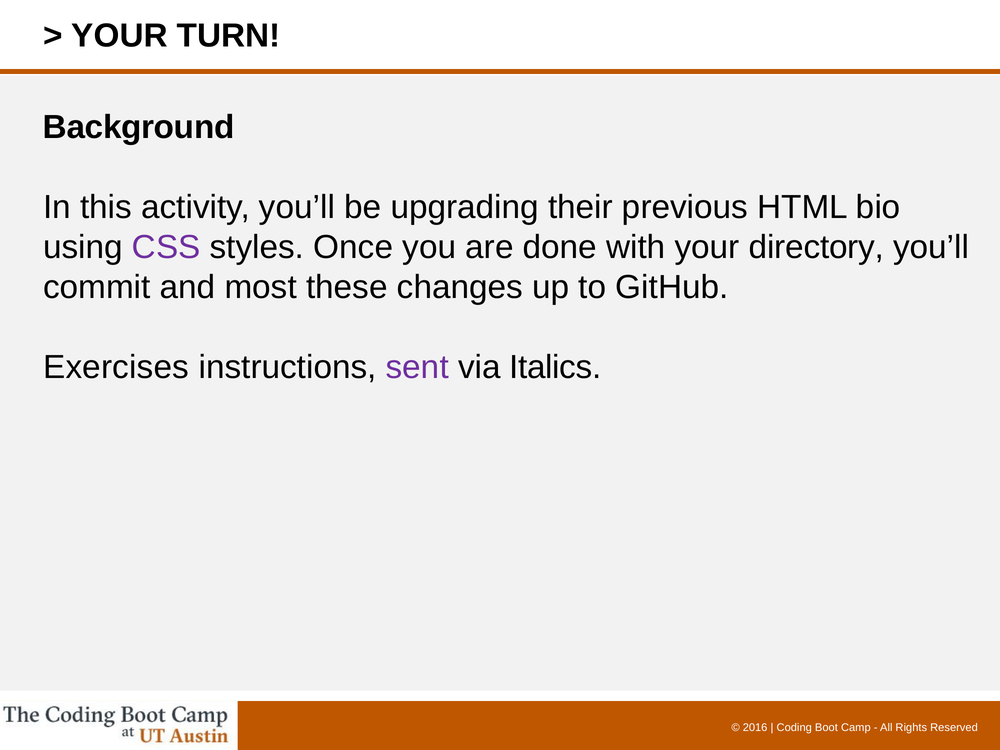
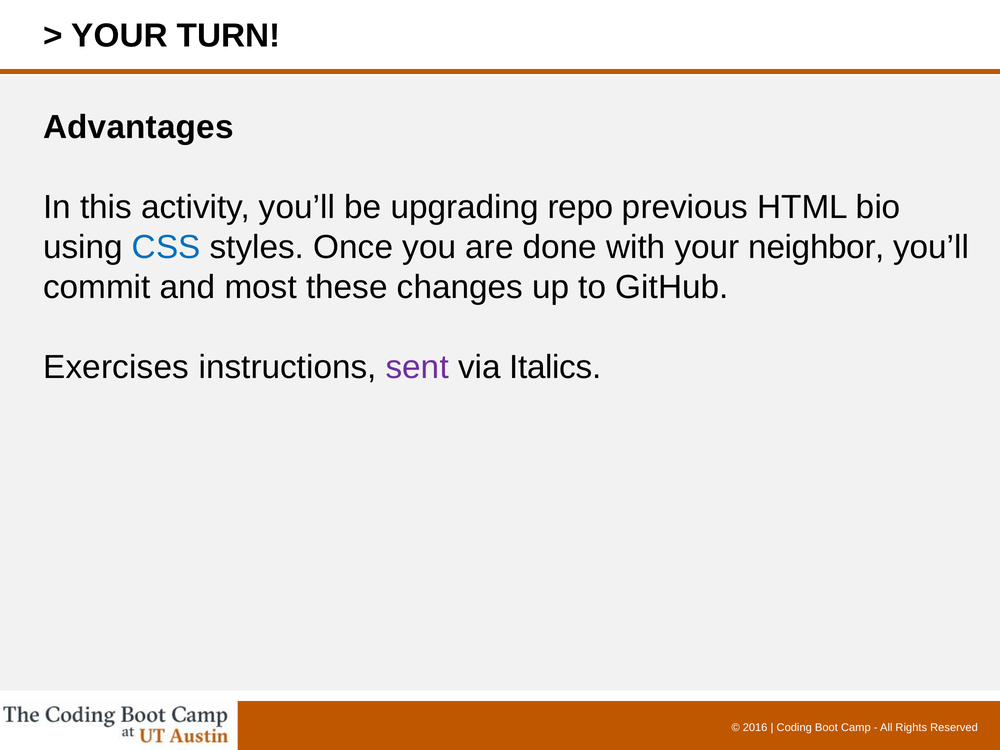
Background: Background -> Advantages
their: their -> repo
CSS colour: purple -> blue
directory: directory -> neighbor
